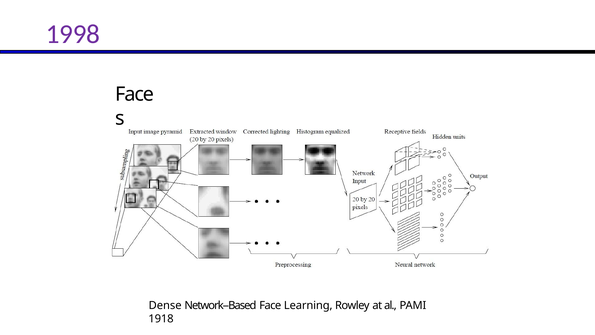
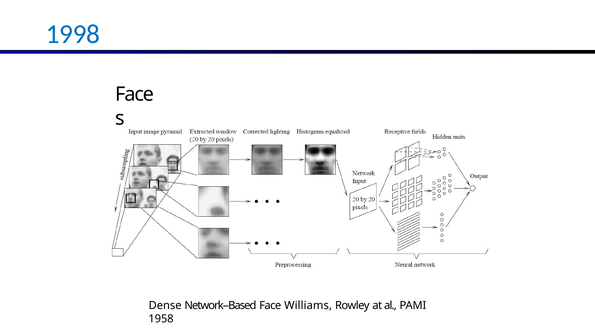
1998 colour: purple -> blue
Learning: Learning -> Williams
1918: 1918 -> 1958
